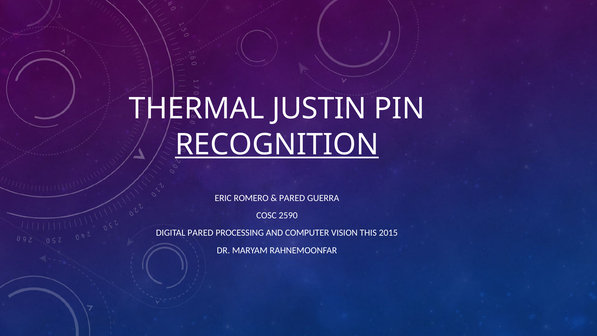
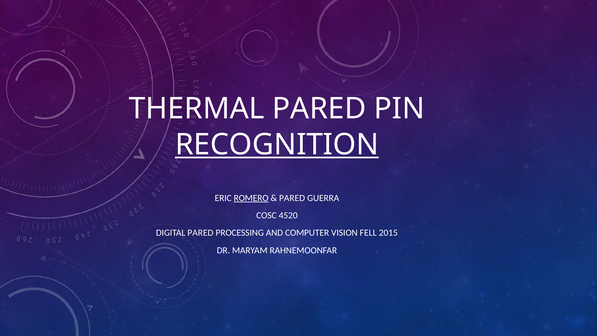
THERMAL JUSTIN: JUSTIN -> PARED
ROMERO underline: none -> present
2590: 2590 -> 4520
THIS: THIS -> FELL
